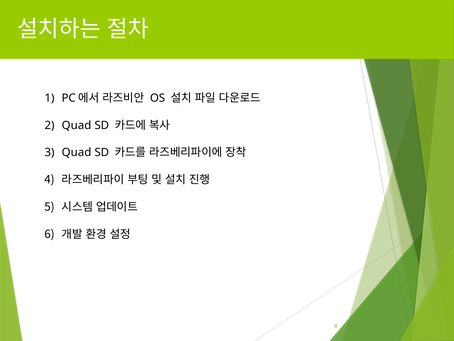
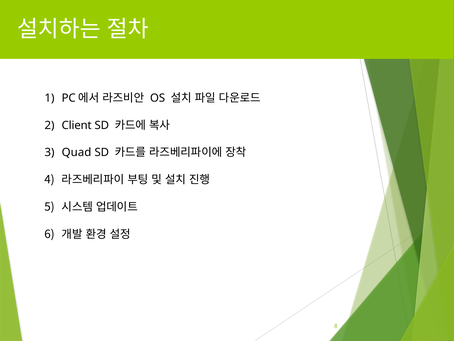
Quad at (77, 125): Quad -> Client
